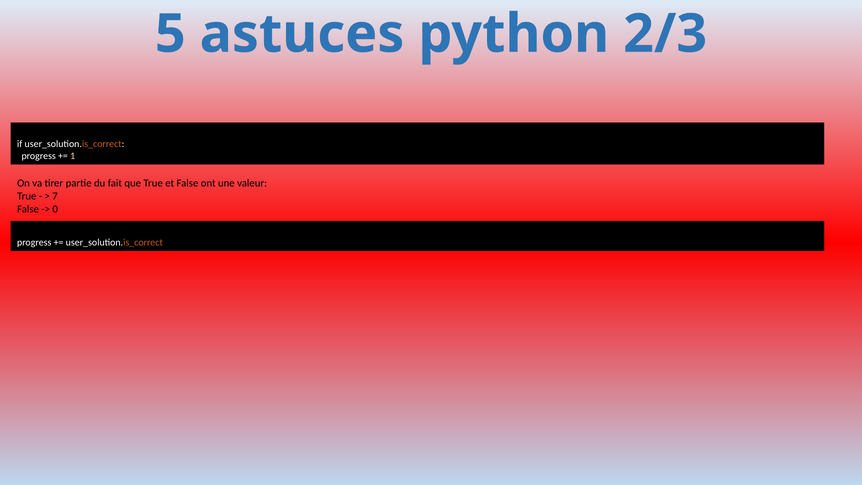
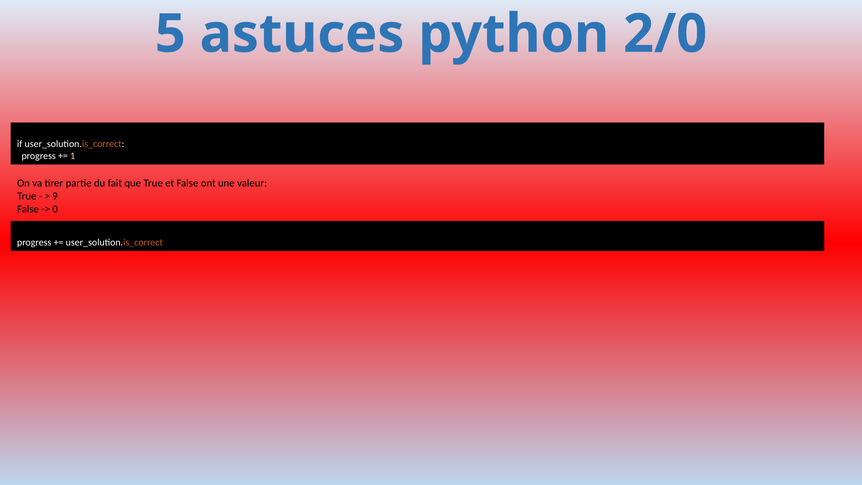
2/3: 2/3 -> 2/0
7: 7 -> 9
